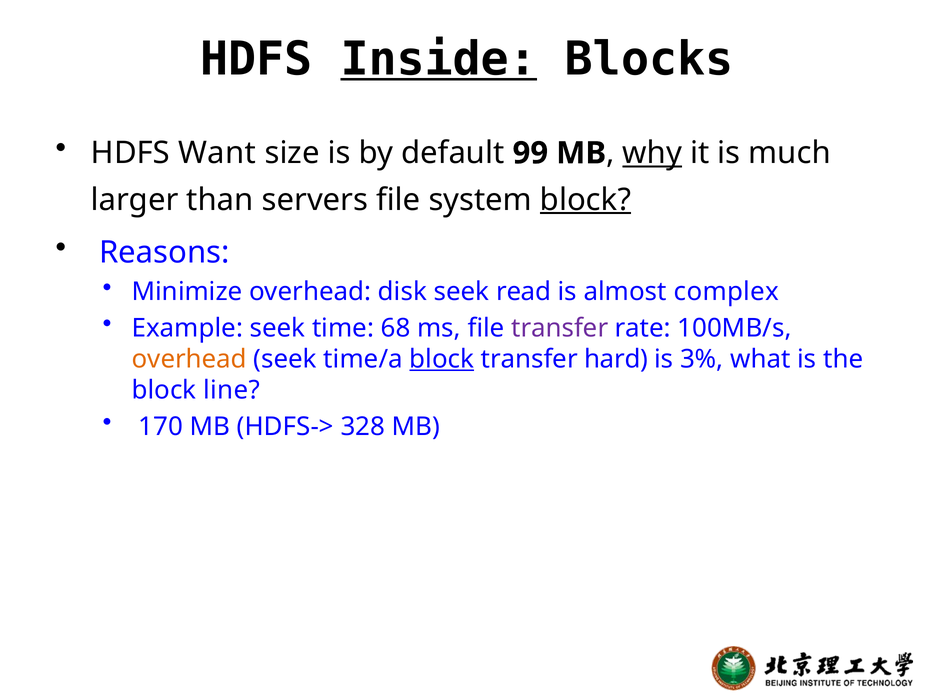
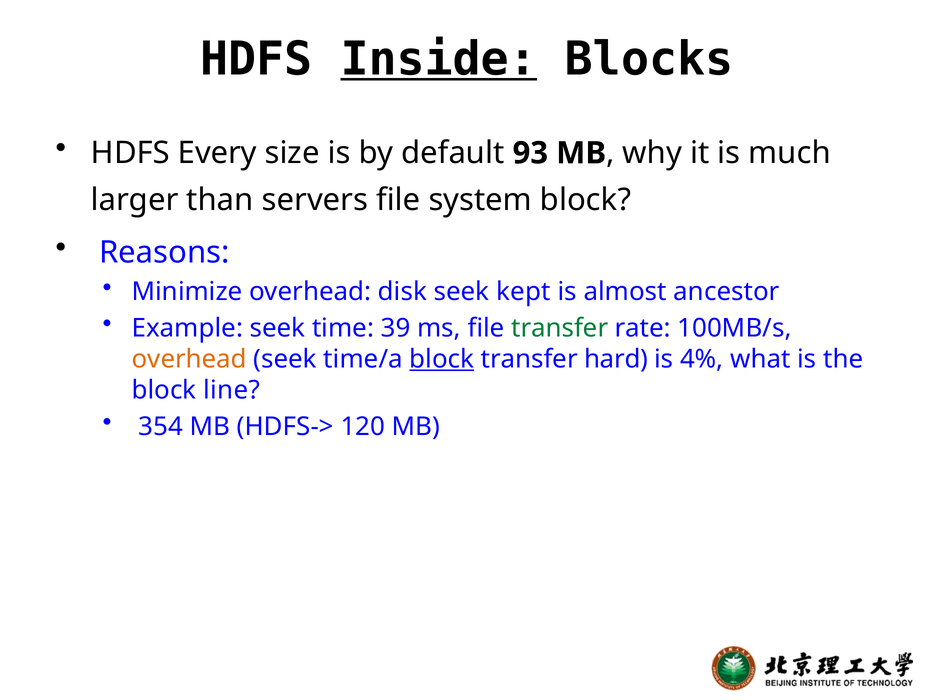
Want: Want -> Every
99: 99 -> 93
why underline: present -> none
block at (586, 200) underline: present -> none
read: read -> kept
complex: complex -> ancestor
68: 68 -> 39
transfer at (560, 328) colour: purple -> green
3%: 3% -> 4%
170: 170 -> 354
328: 328 -> 120
